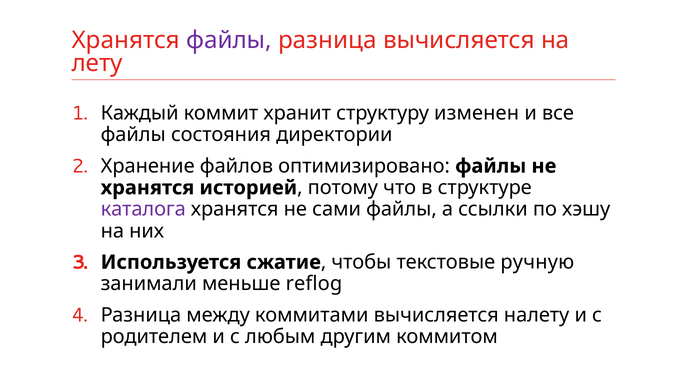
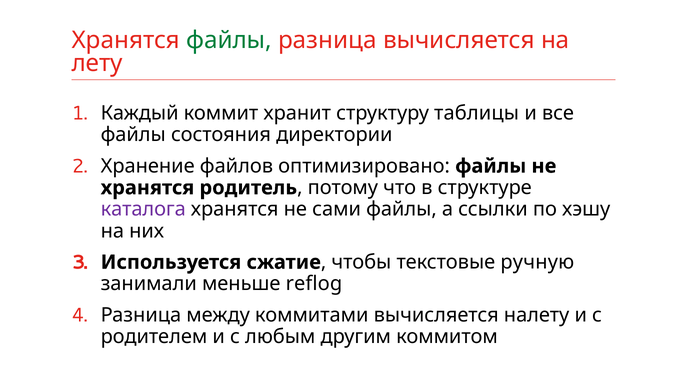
файлы at (229, 40) colour: purple -> green
изменен: изменен -> таблицы
историей: историей -> родитель
